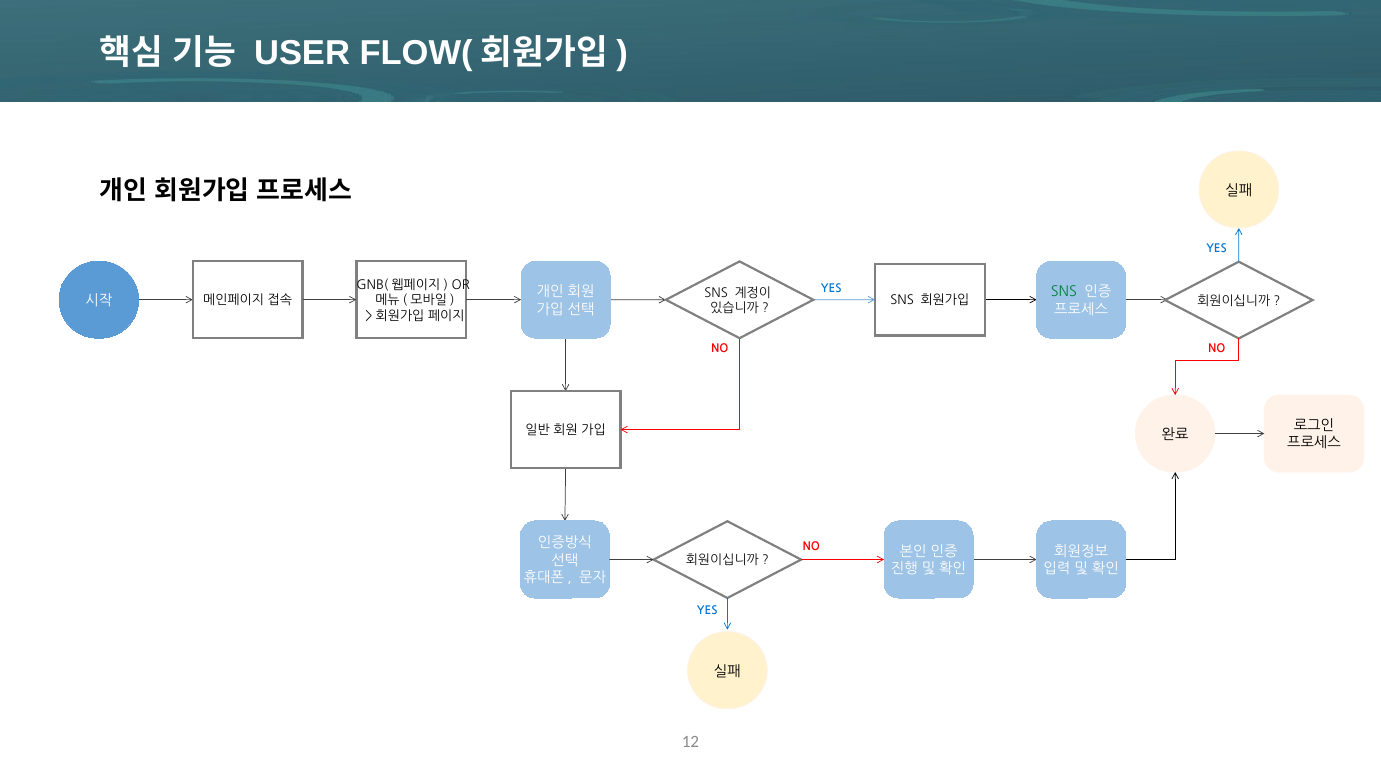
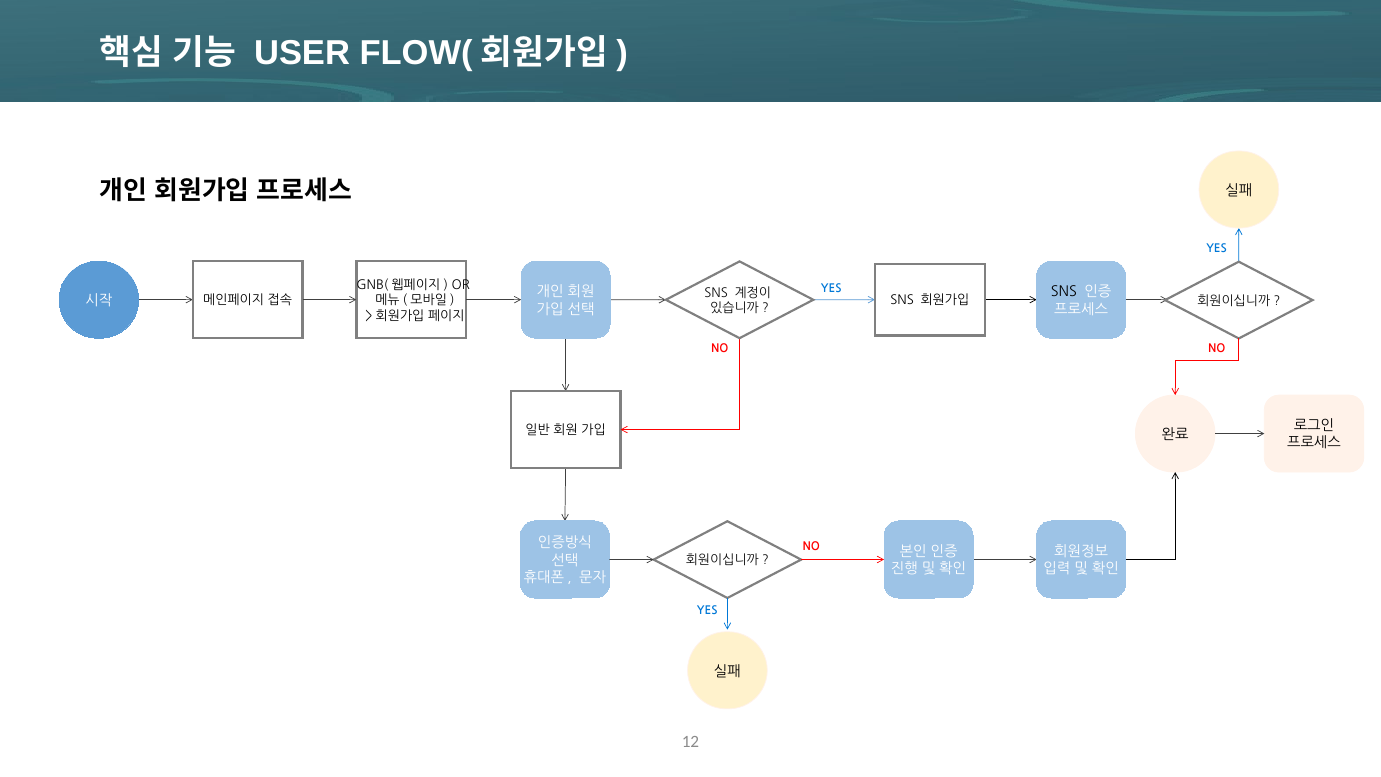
SNS at (1064, 292) colour: green -> black
